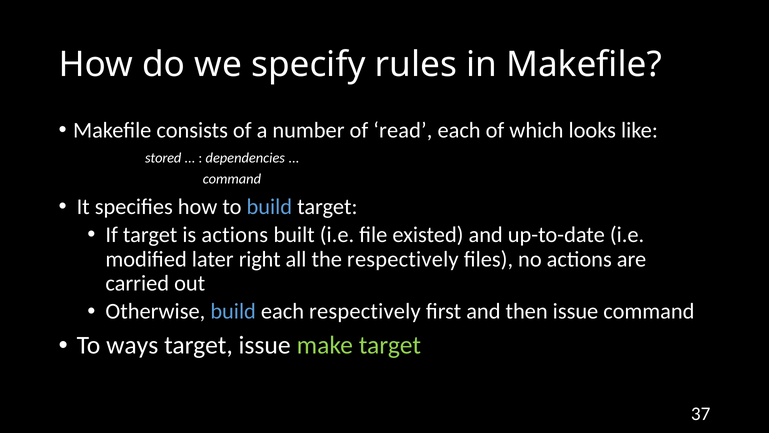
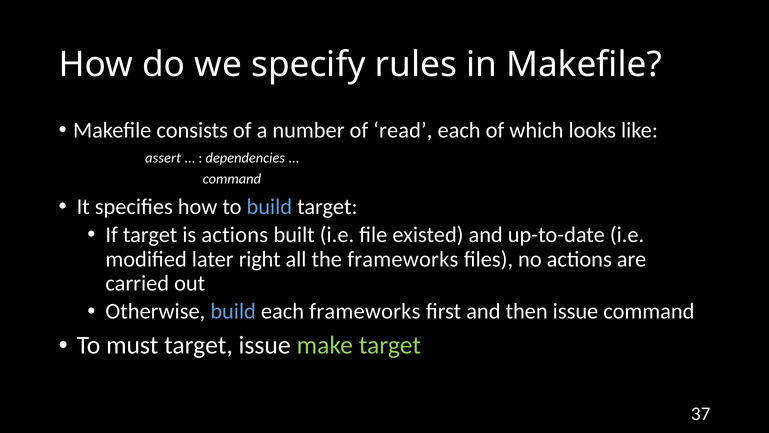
stored: stored -> assert
the respectively: respectively -> frameworks
each respectively: respectively -> frameworks
ways: ways -> must
